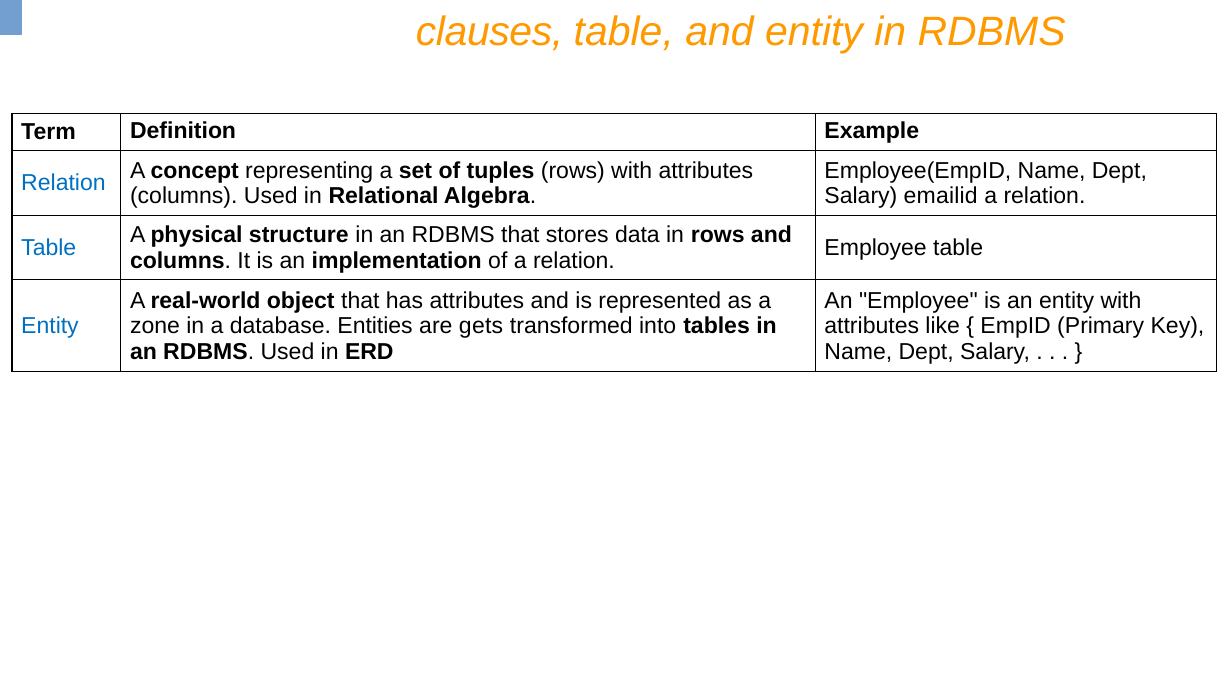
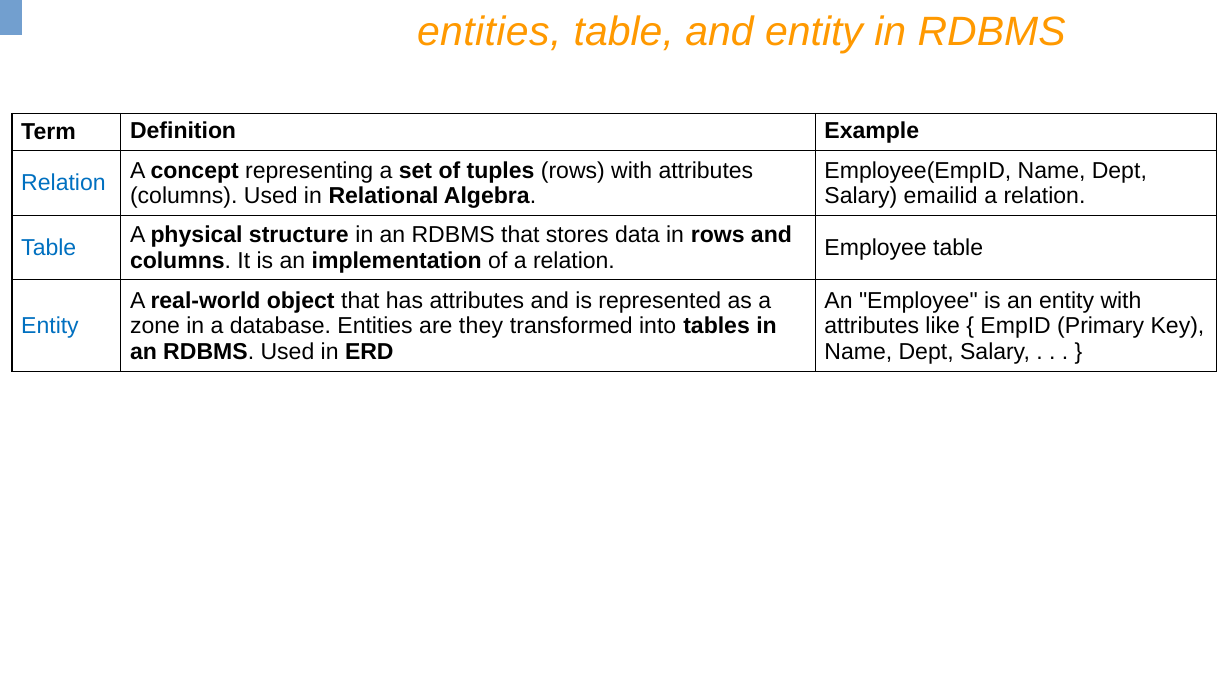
clauses at (490, 32): clauses -> entities
gets: gets -> they
